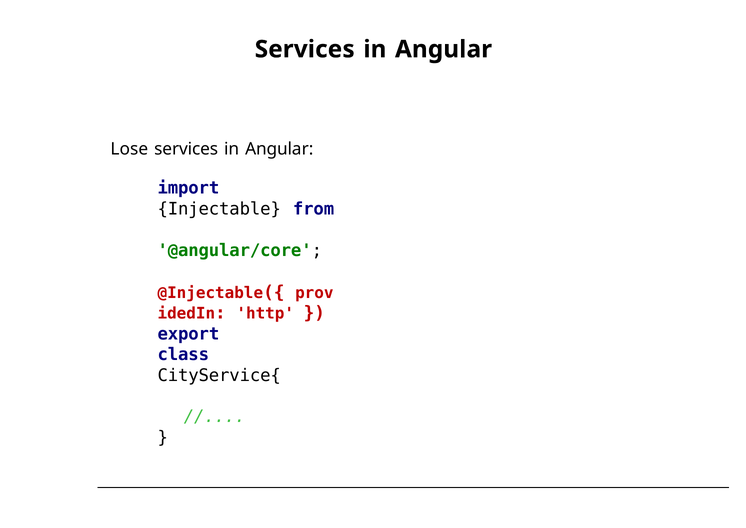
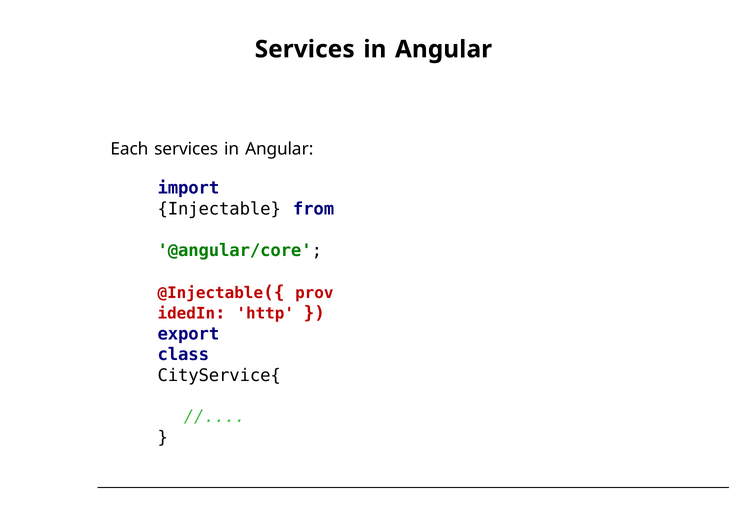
Lose: Lose -> Each
